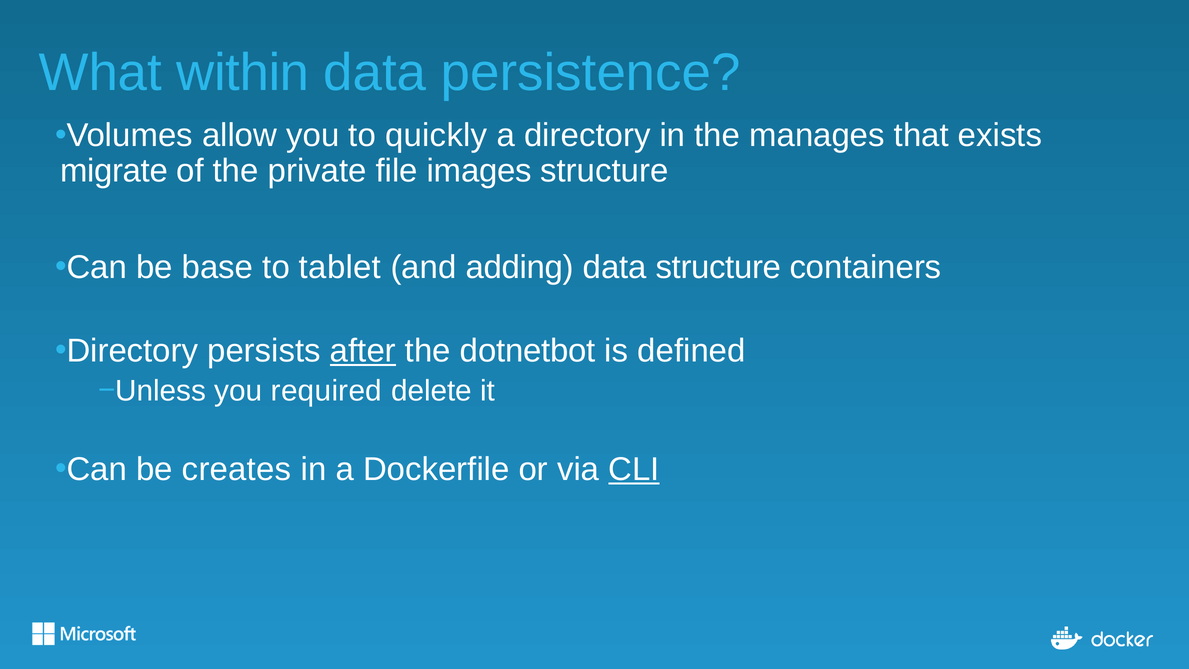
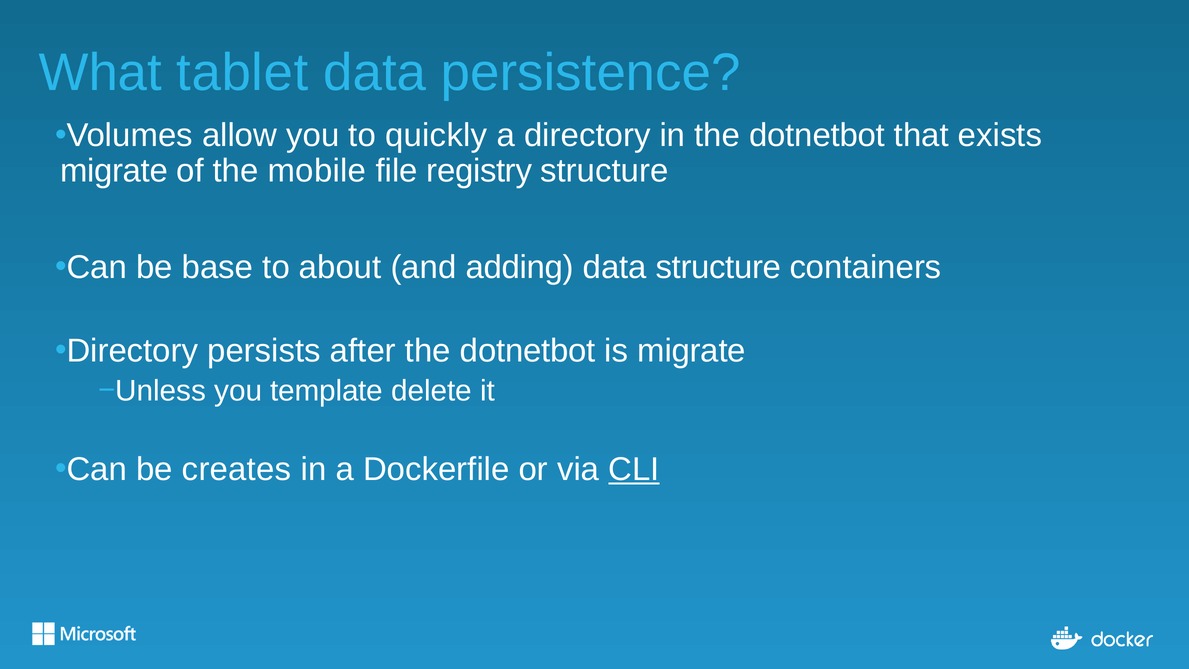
within: within -> tablet
in the manages: manages -> dotnetbot
private: private -> mobile
images: images -> registry
tablet: tablet -> about
after underline: present -> none
is defined: defined -> migrate
required: required -> template
